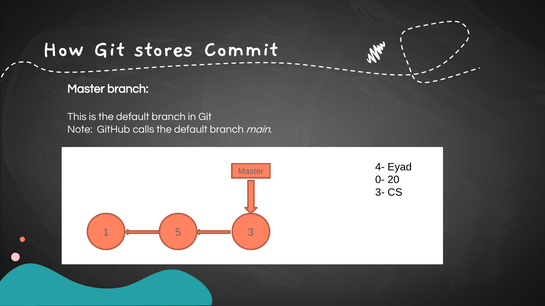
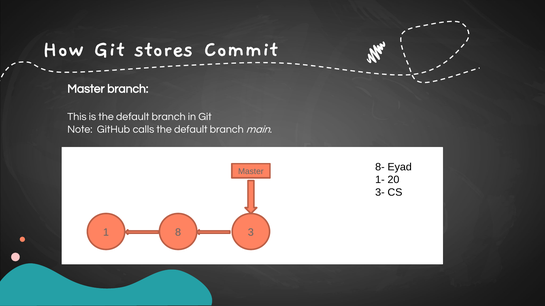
4-: 4- -> 8-
0-: 0- -> 1-
5: 5 -> 8
